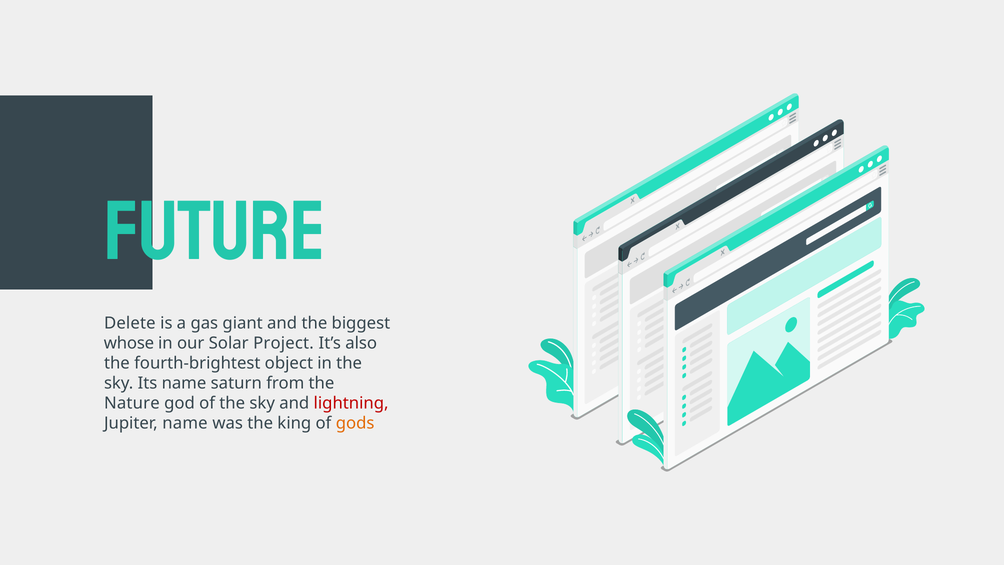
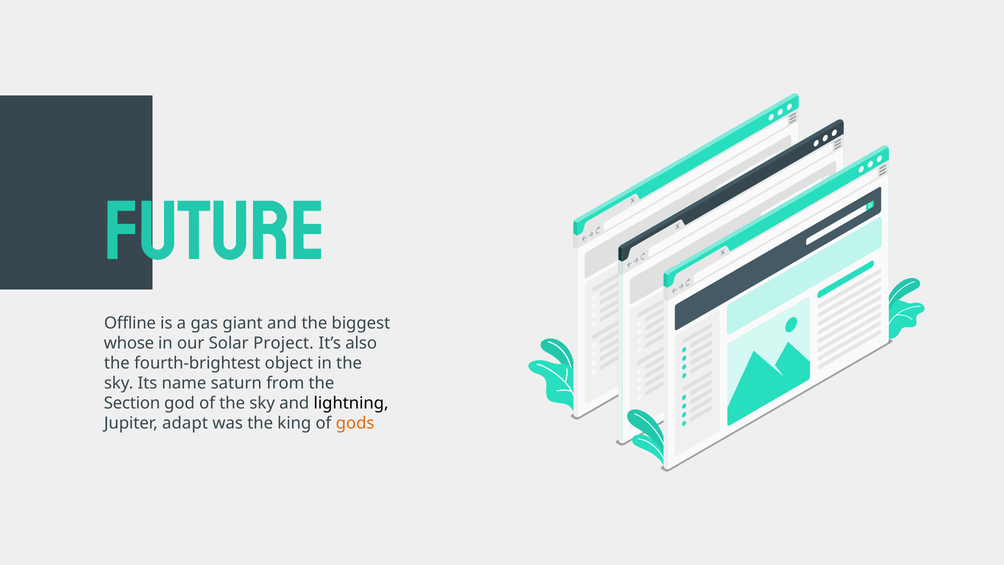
Delete: Delete -> Offline
Nature: Nature -> Section
lightning colour: red -> black
Jupiter name: name -> adapt
